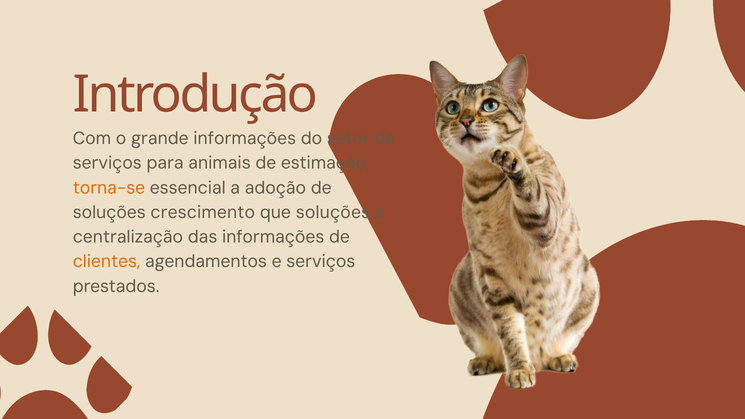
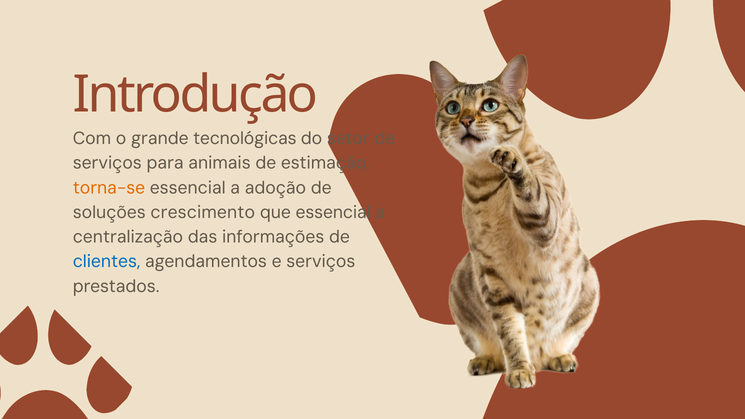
grande informações: informações -> tecnológicas
que soluções: soluções -> essencial
clientes colour: orange -> blue
